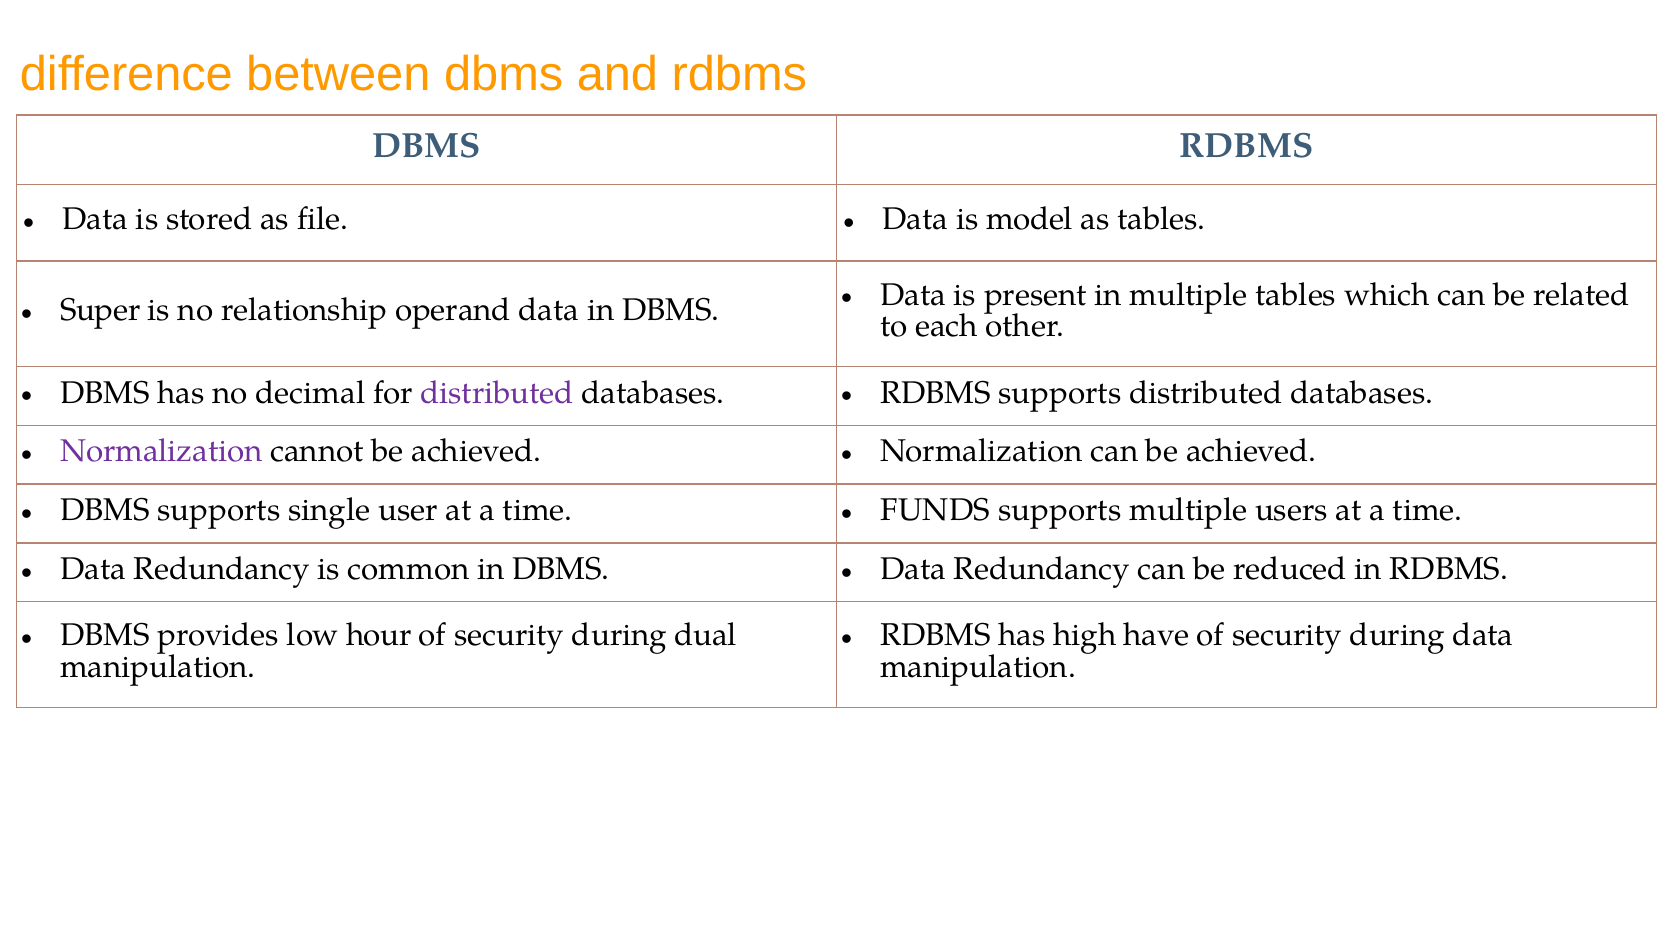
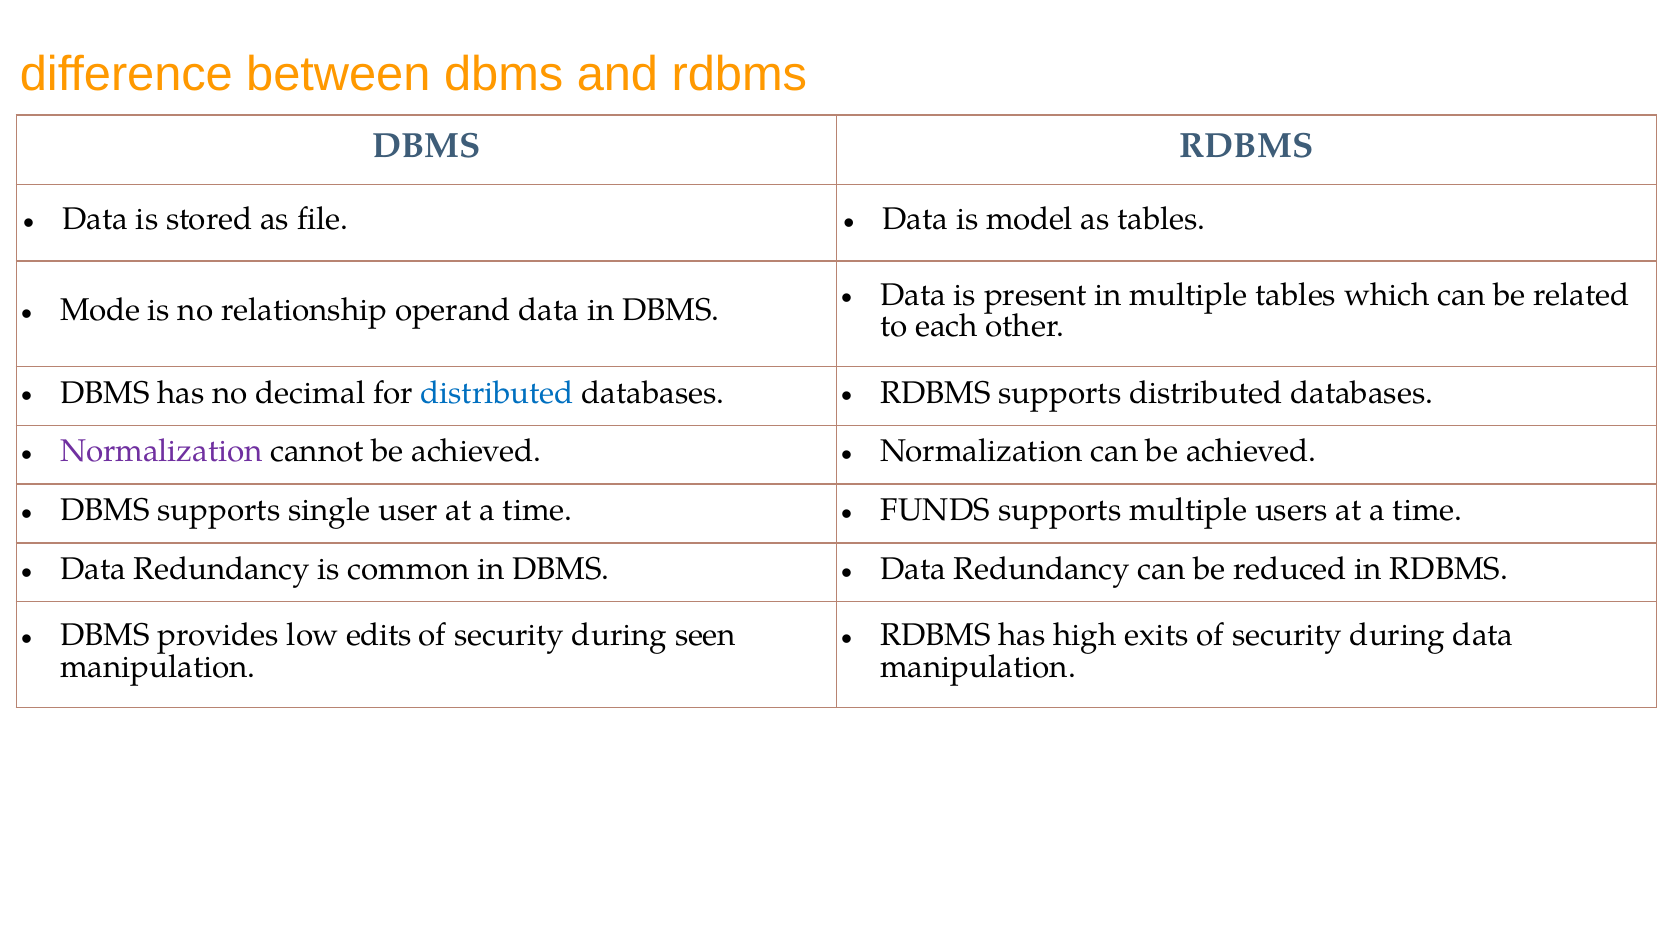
Super: Super -> Mode
distributed at (497, 393) colour: purple -> blue
hour: hour -> edits
dual: dual -> seen
have: have -> exits
